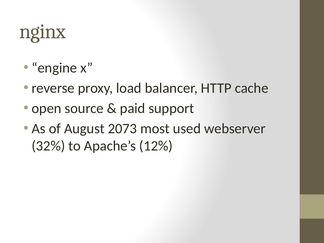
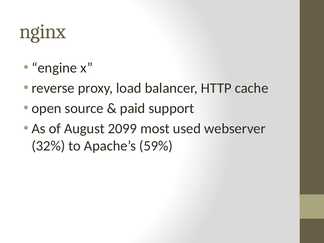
2073: 2073 -> 2099
12%: 12% -> 59%
